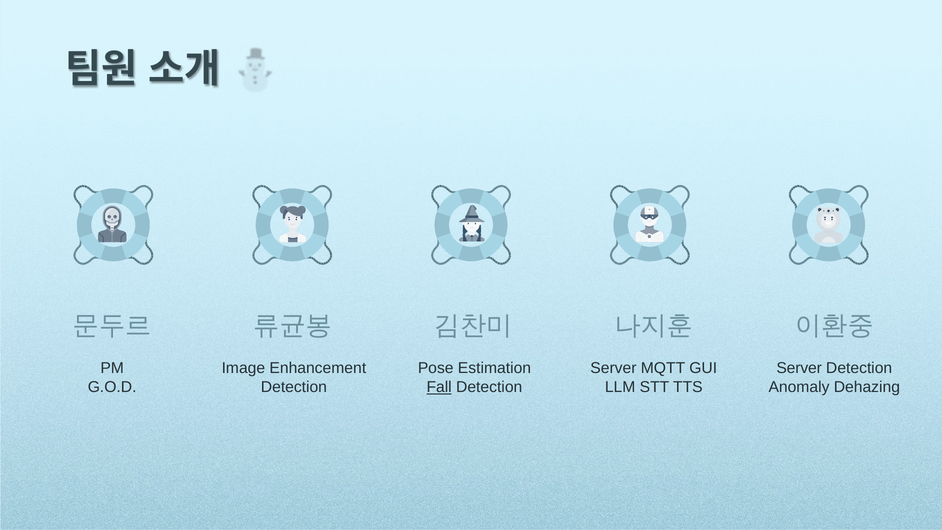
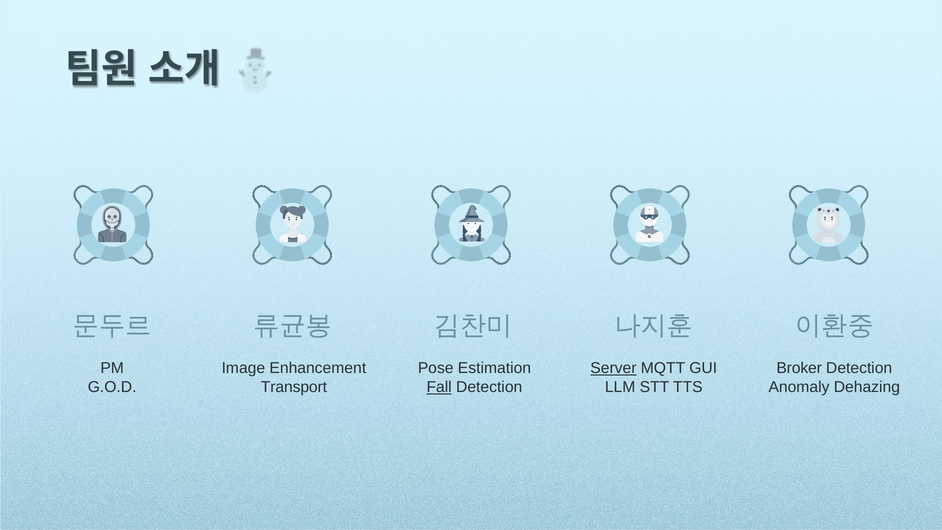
Server at (613, 368) underline: none -> present
Server at (799, 368): Server -> Broker
Detection at (294, 387): Detection -> Transport
